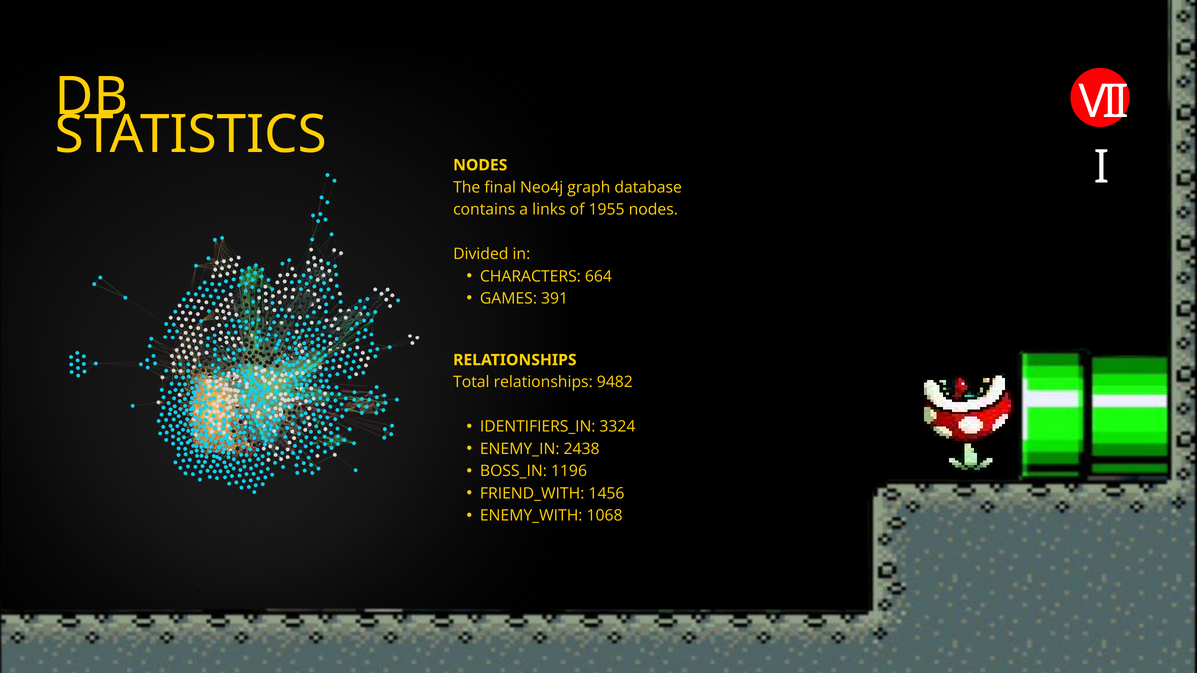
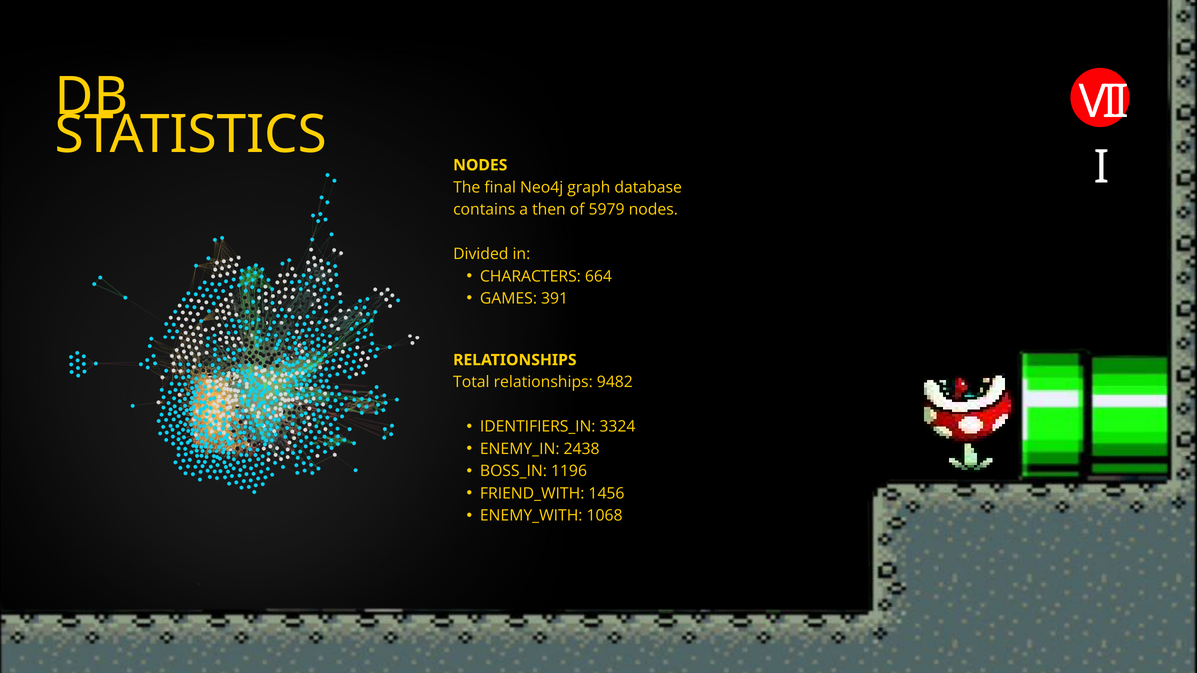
links: links -> then
1955: 1955 -> 5979
